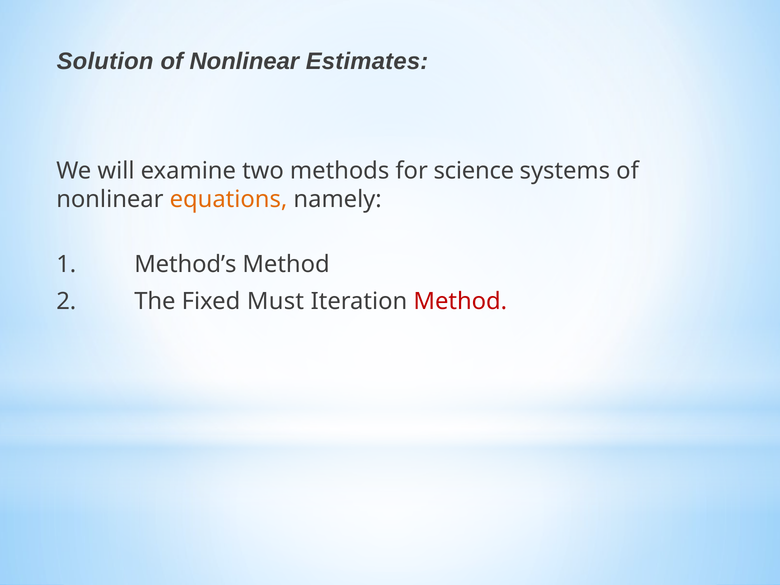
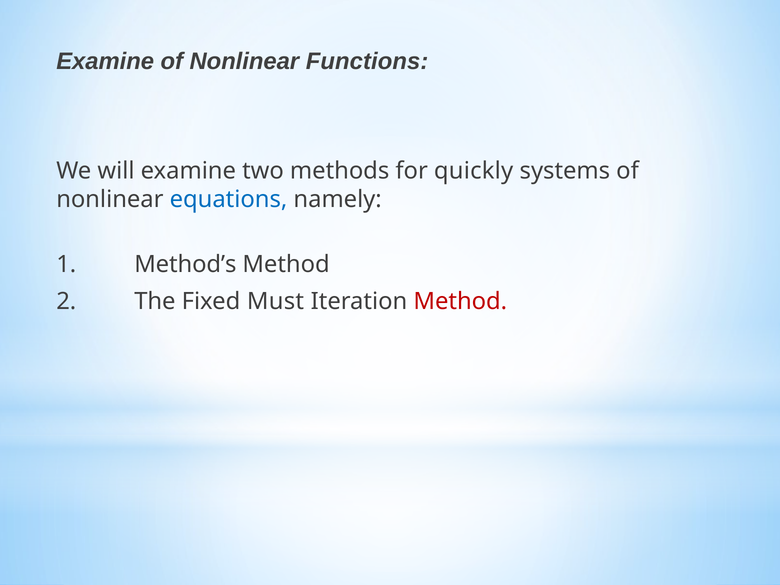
Solution at (105, 61): Solution -> Examine
Estimates: Estimates -> Functions
science: science -> quickly
equations colour: orange -> blue
